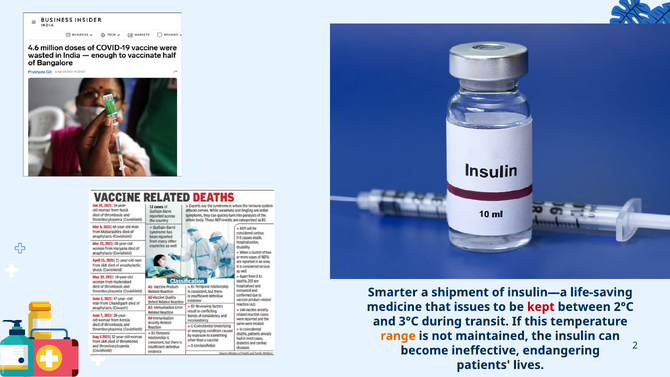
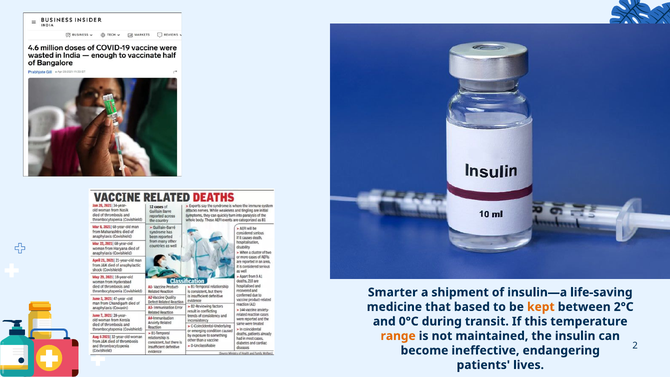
issues: issues -> based
kept colour: red -> orange
3°C: 3°C -> 0°C
